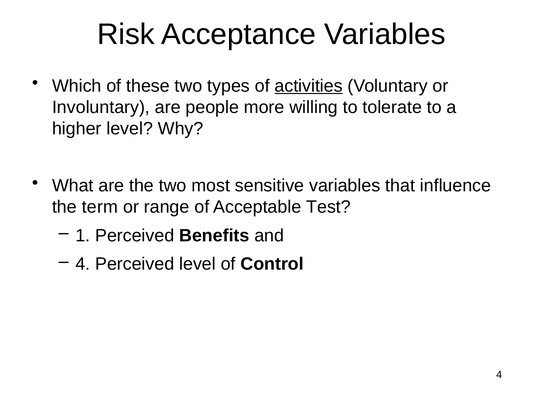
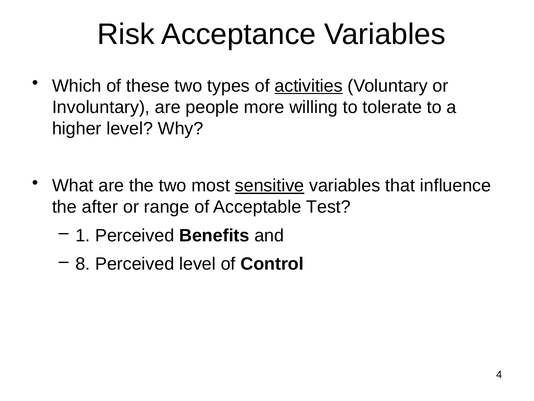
sensitive underline: none -> present
term: term -> after
4 at (83, 264): 4 -> 8
